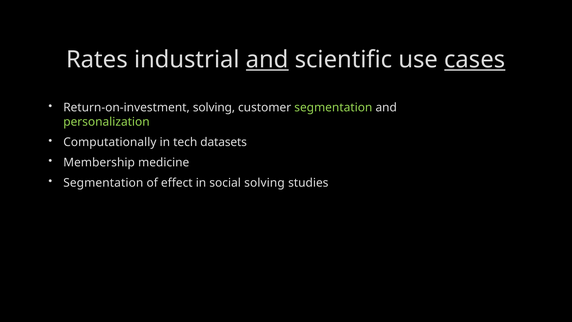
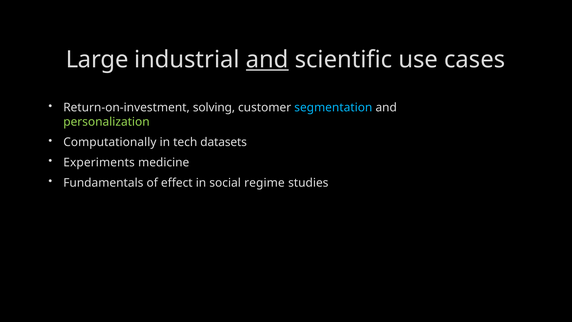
Rates: Rates -> Large
cases underline: present -> none
segmentation at (333, 108) colour: light green -> light blue
Membership: Membership -> Experiments
Segmentation at (103, 183): Segmentation -> Fundamentals
social solving: solving -> regime
